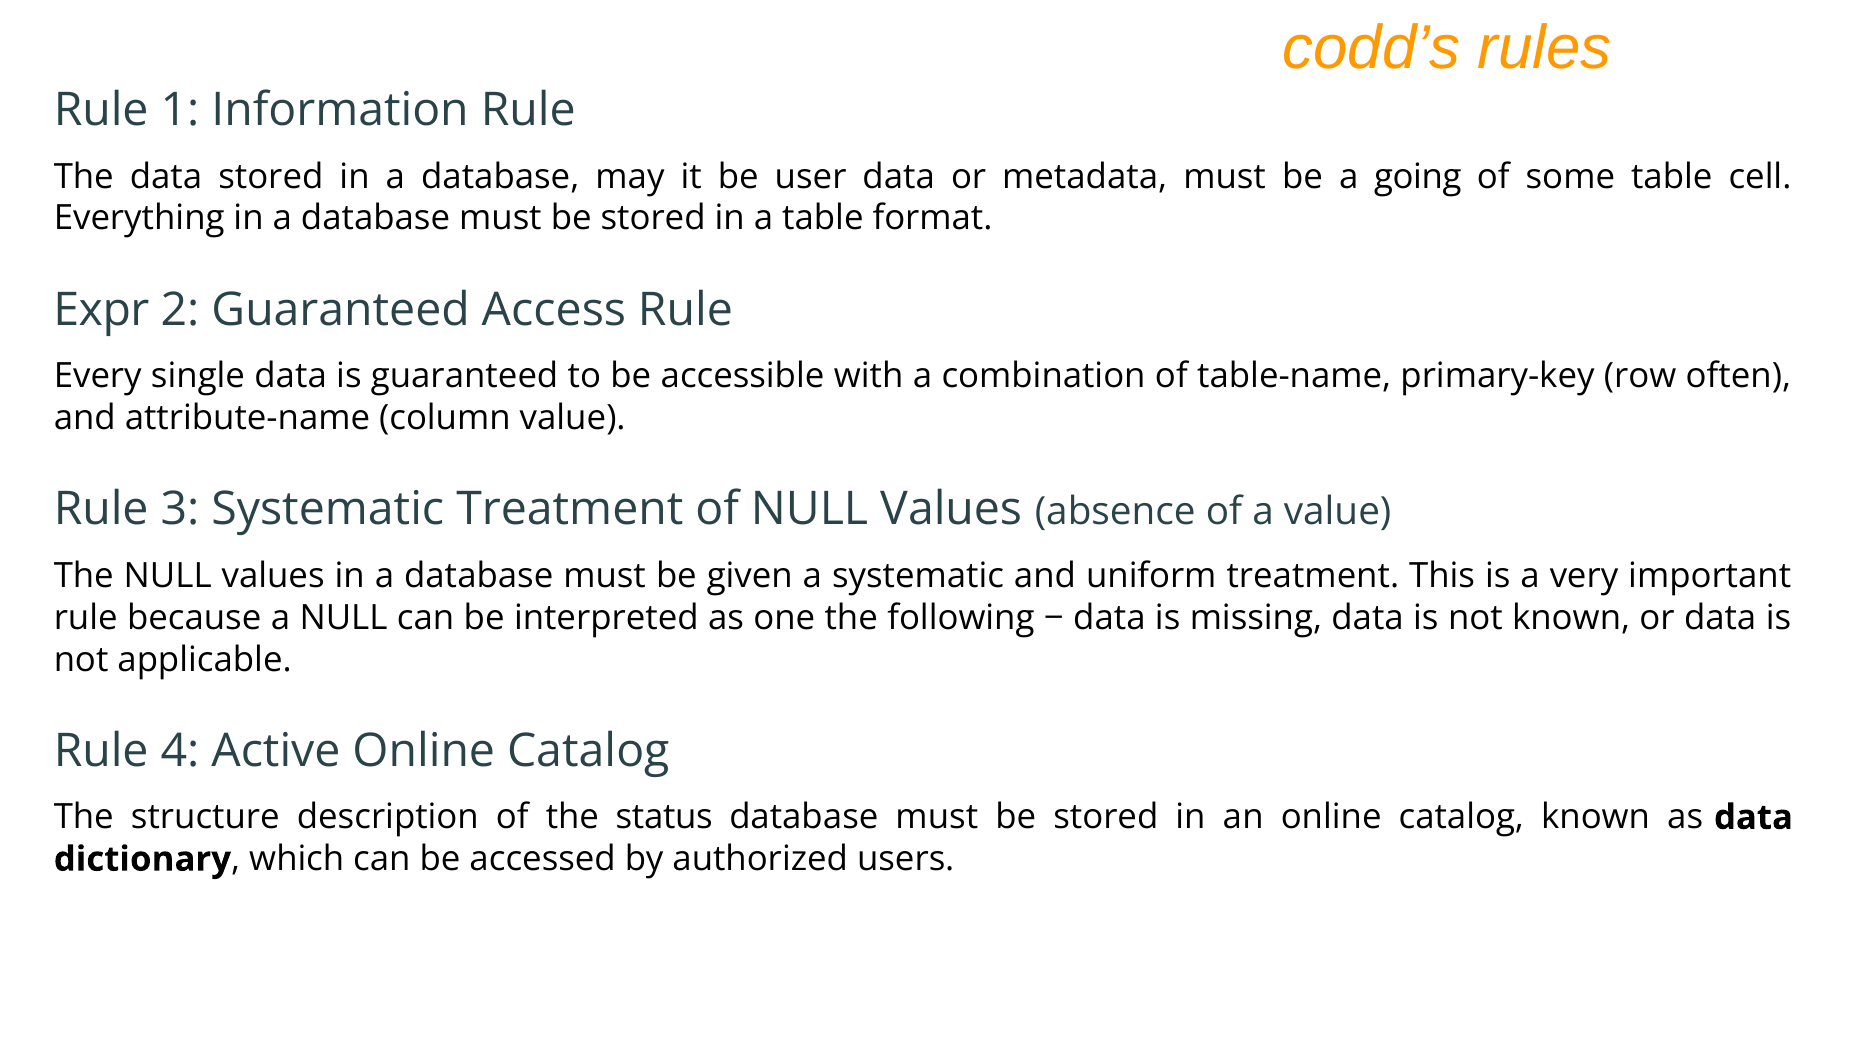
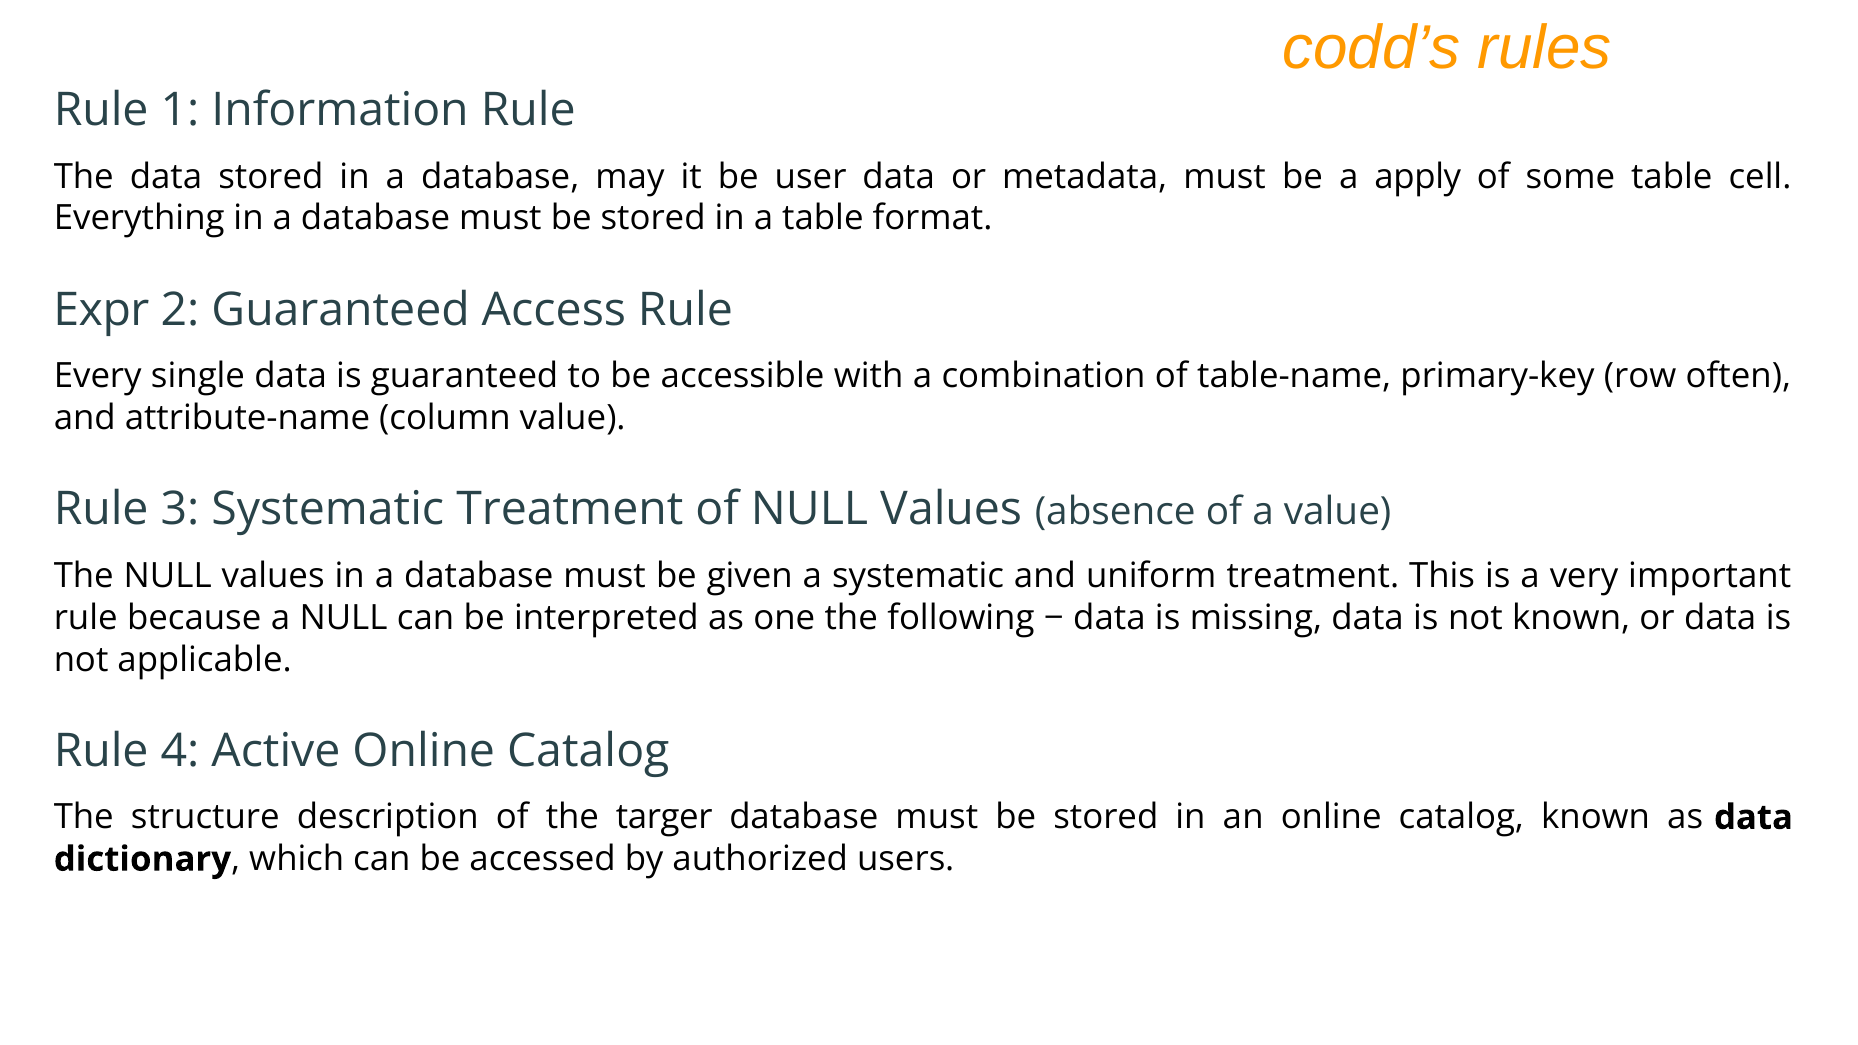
going: going -> apply
status: status -> targer
